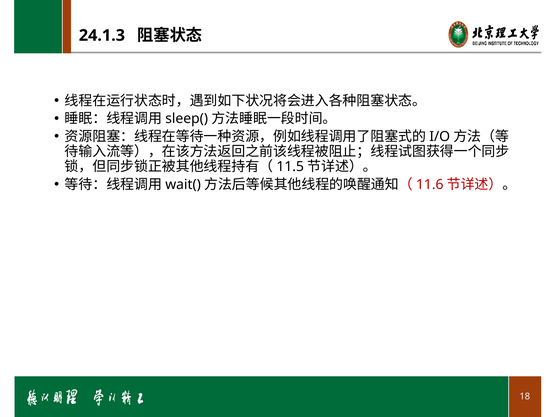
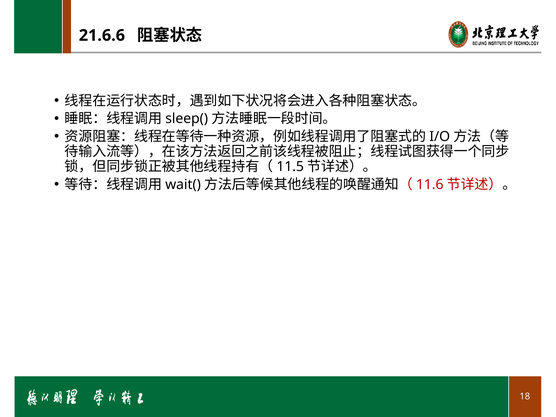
24.1.3: 24.1.3 -> 21.6.6
